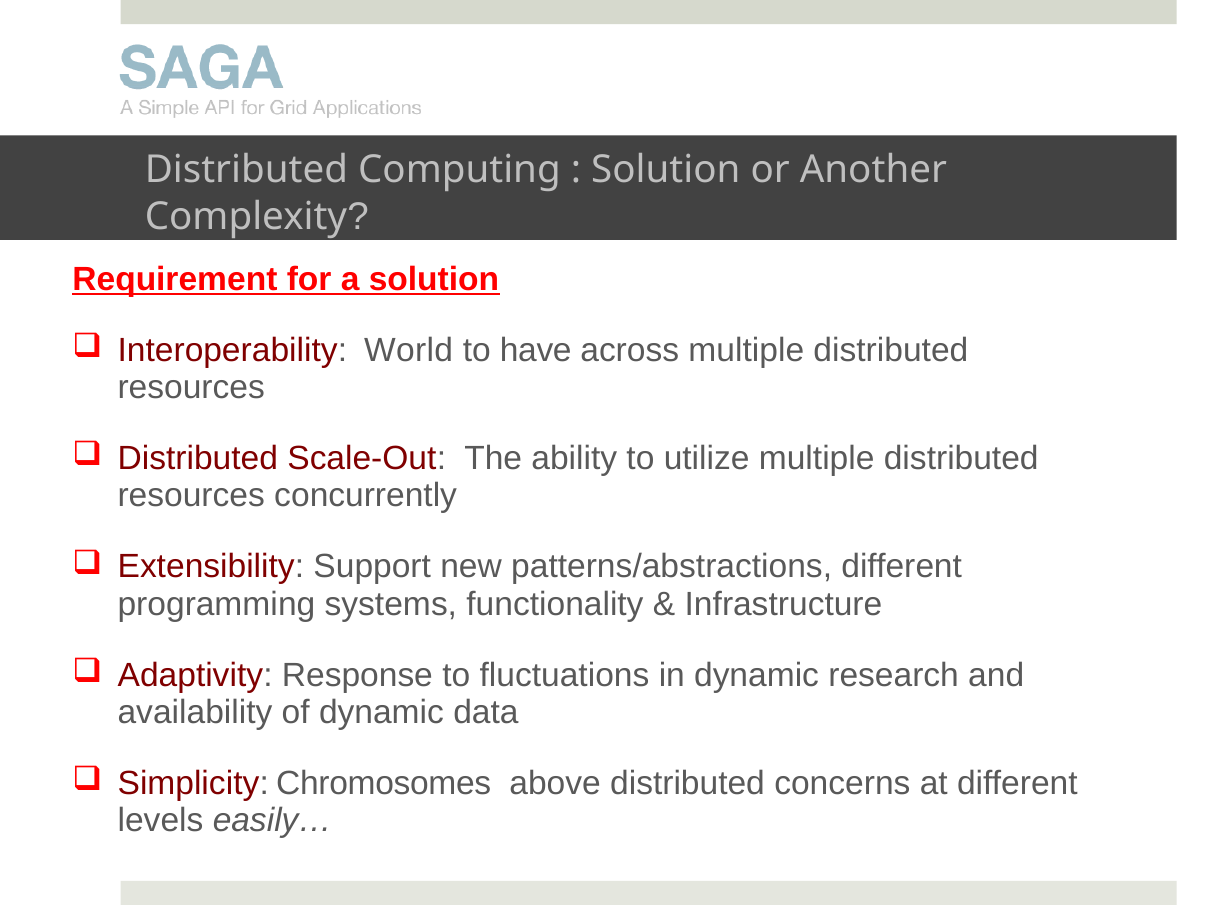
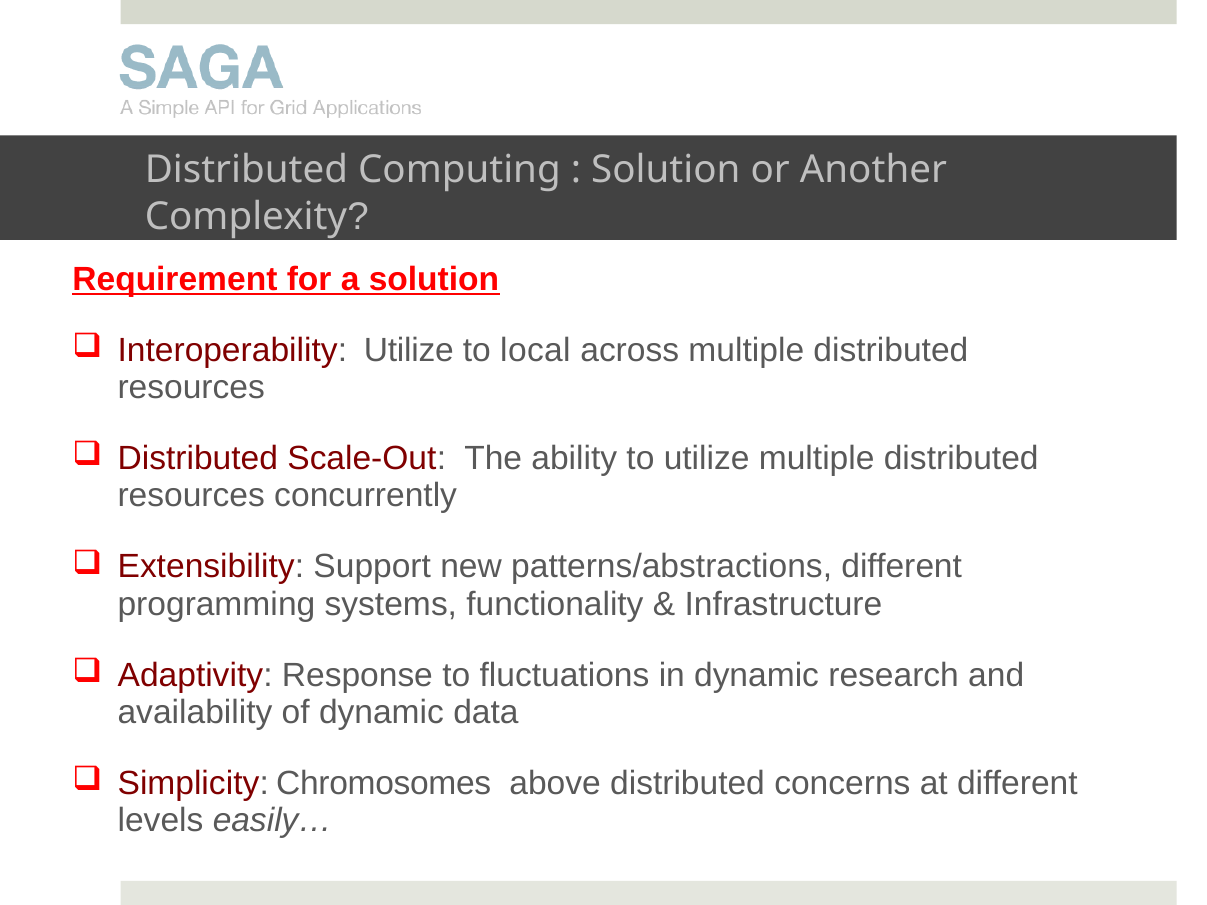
Interoperability World: World -> Utilize
have: have -> local
